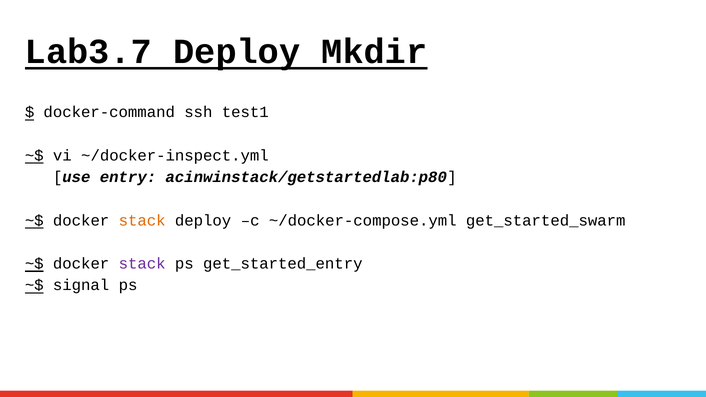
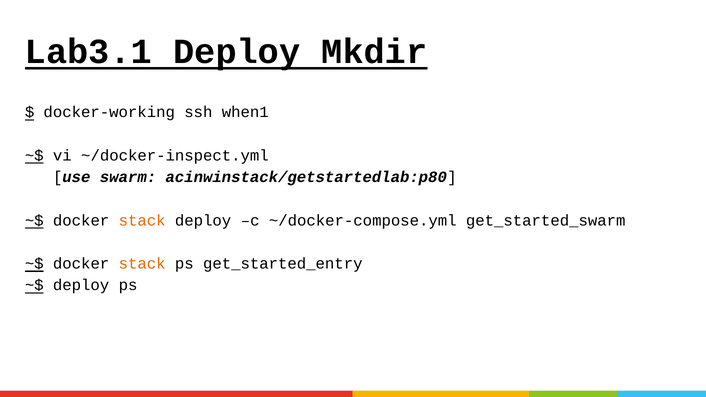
Lab3.7: Lab3.7 -> Lab3.1
docker-command: docker-command -> docker-working
test1: test1 -> when1
entry: entry -> swarm
stack at (142, 264) colour: purple -> orange
signal at (81, 285): signal -> deploy
